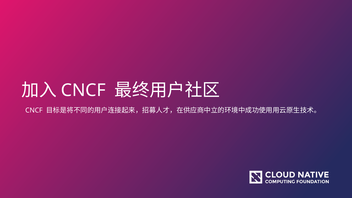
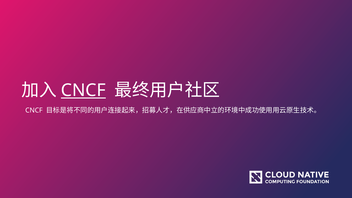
CNCF at (83, 90) underline: none -> present
